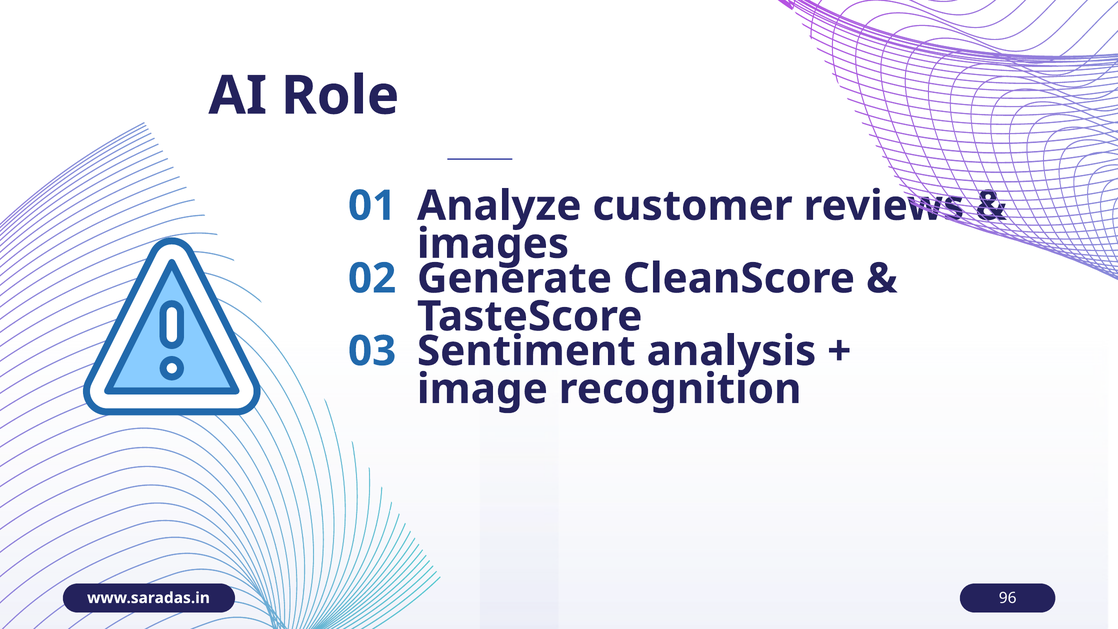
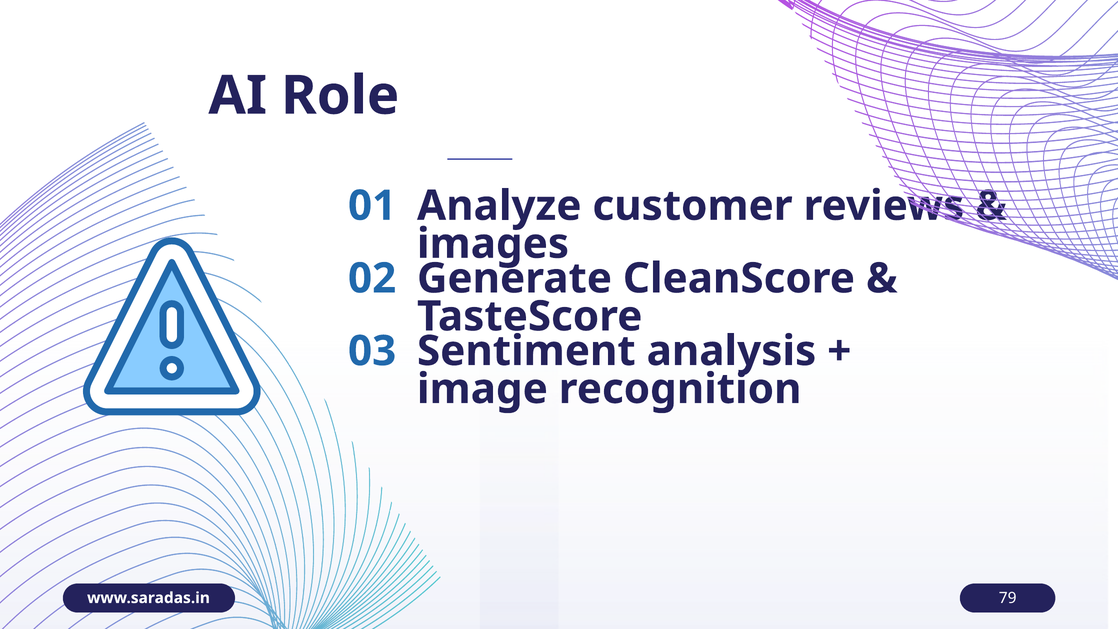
96: 96 -> 79
